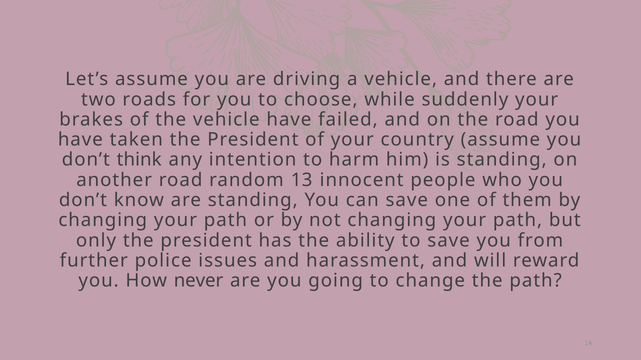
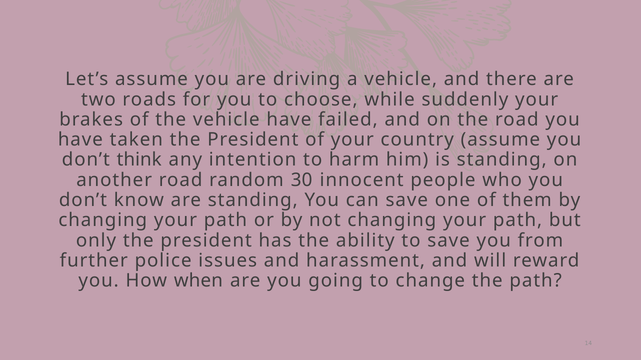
13: 13 -> 30
never: never -> when
